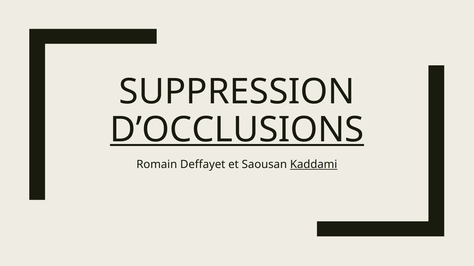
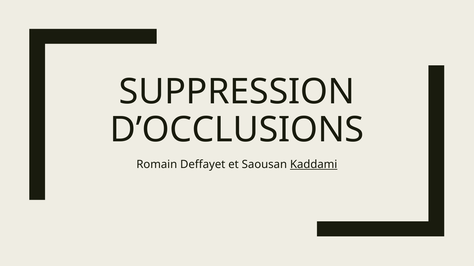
D’OCCLUSIONS underline: present -> none
